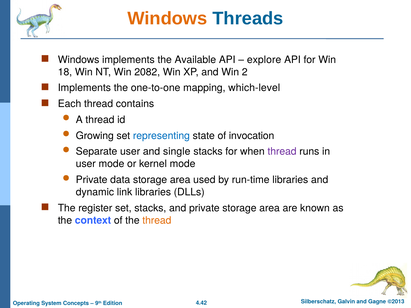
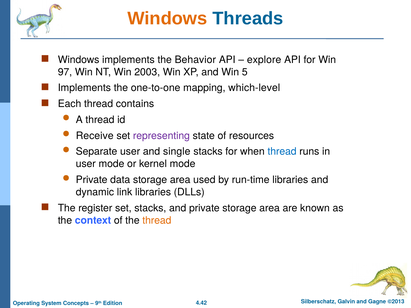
Available: Available -> Behavior
18: 18 -> 97
2082: 2082 -> 2003
2: 2 -> 5
Growing: Growing -> Receive
representing colour: blue -> purple
invocation: invocation -> resources
thread at (282, 152) colour: purple -> blue
